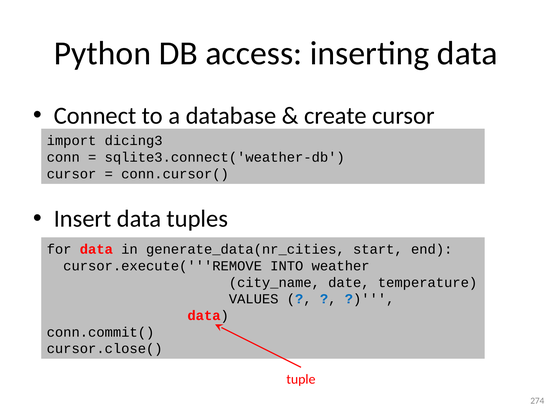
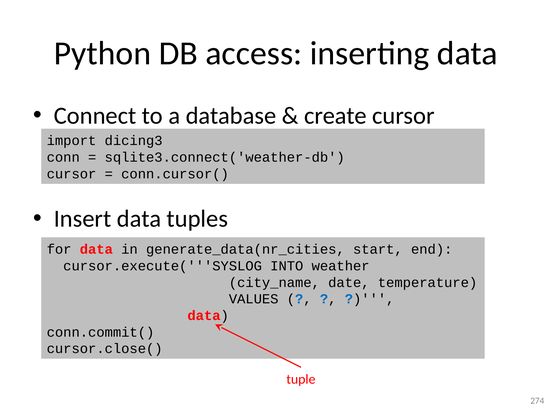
cursor.execute('''REMOVE: cursor.execute('''REMOVE -> cursor.execute('''SYSLOG
